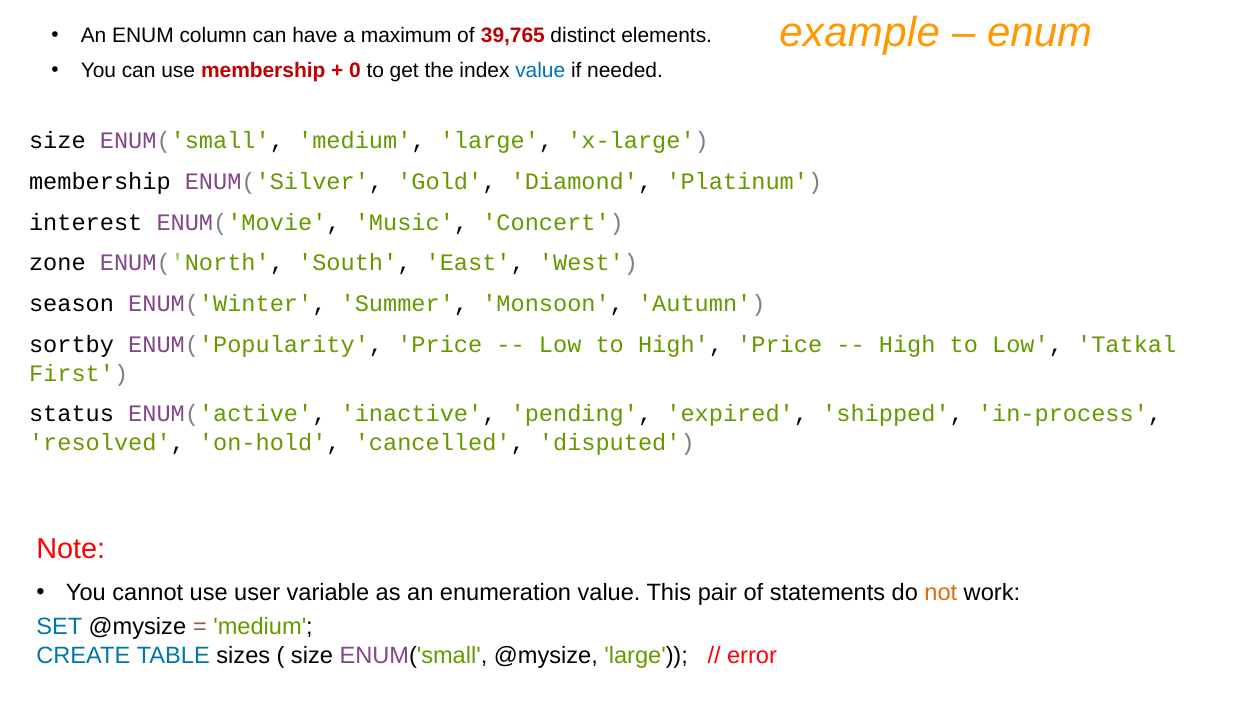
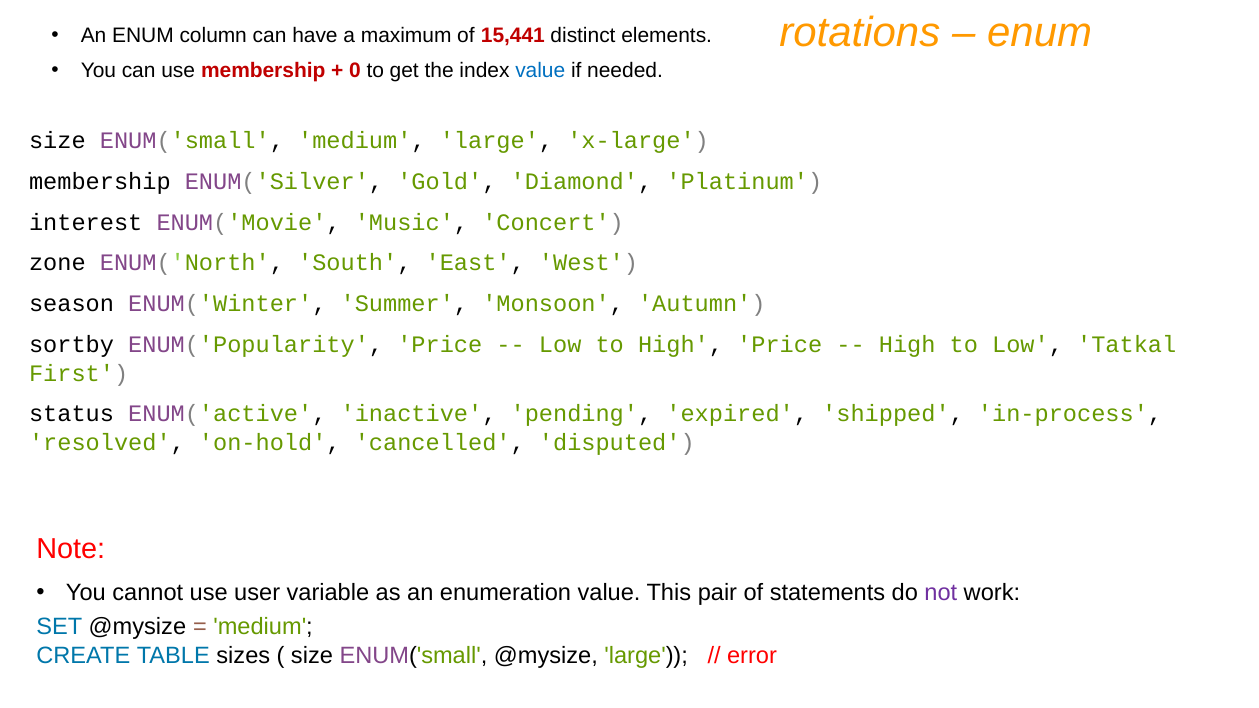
example: example -> rotations
39,765: 39,765 -> 15,441
not colour: orange -> purple
